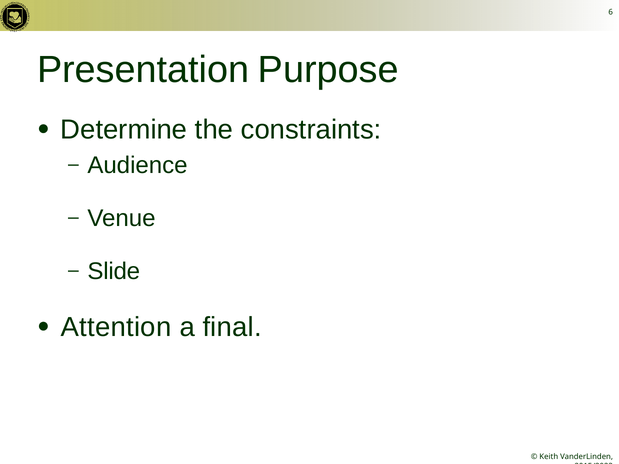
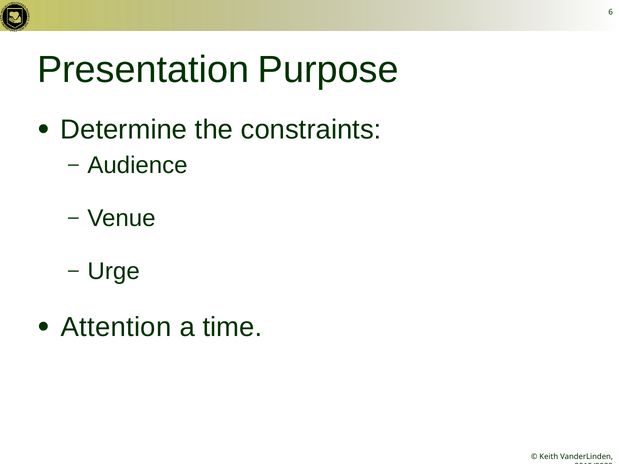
Slide: Slide -> Urge
final: final -> time
